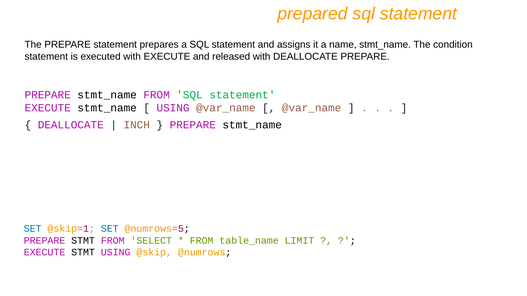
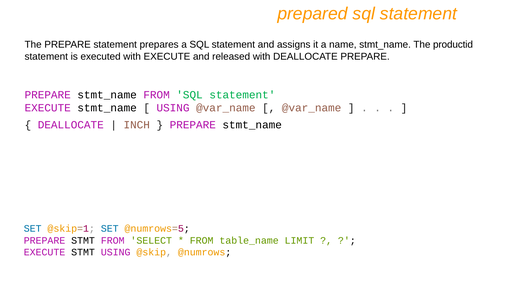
condition: condition -> productid
